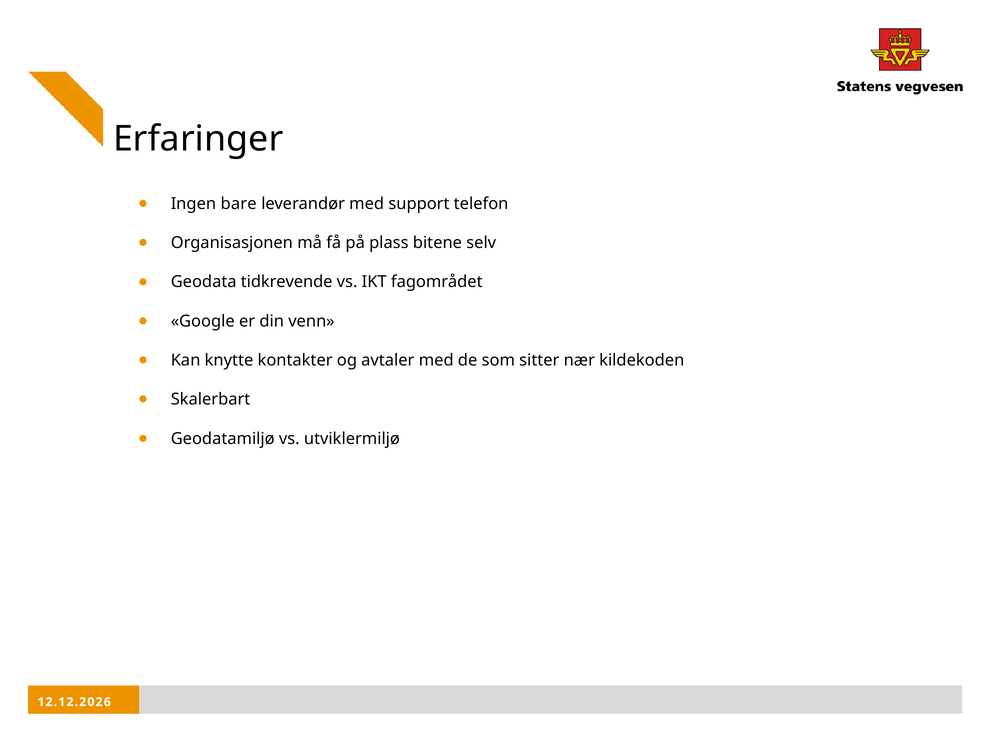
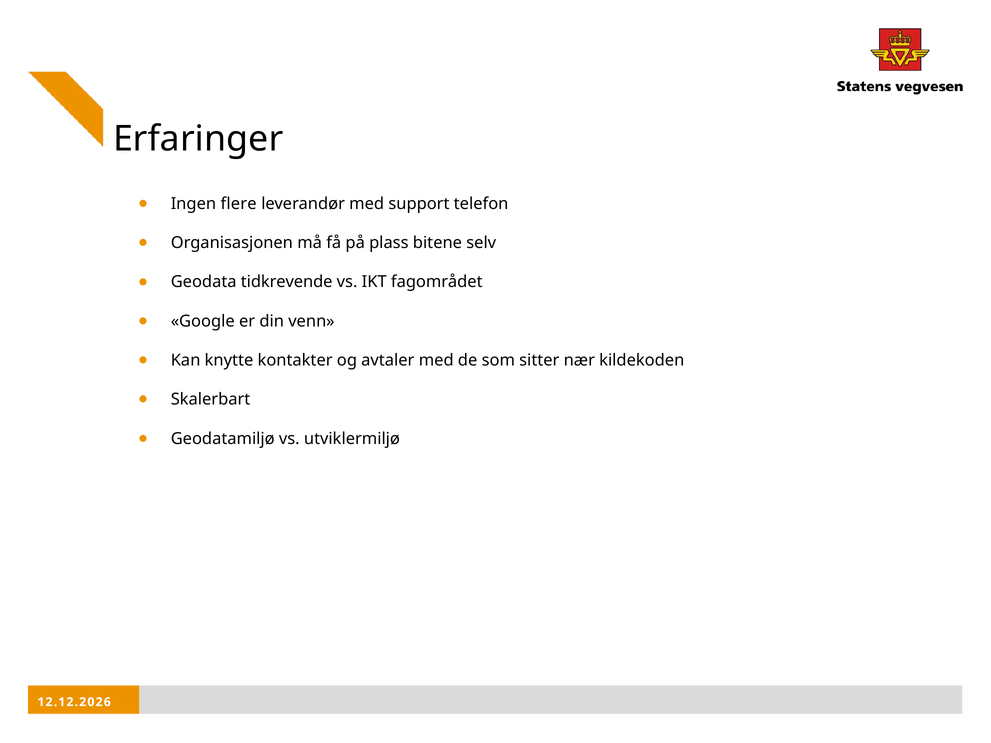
bare: bare -> flere
